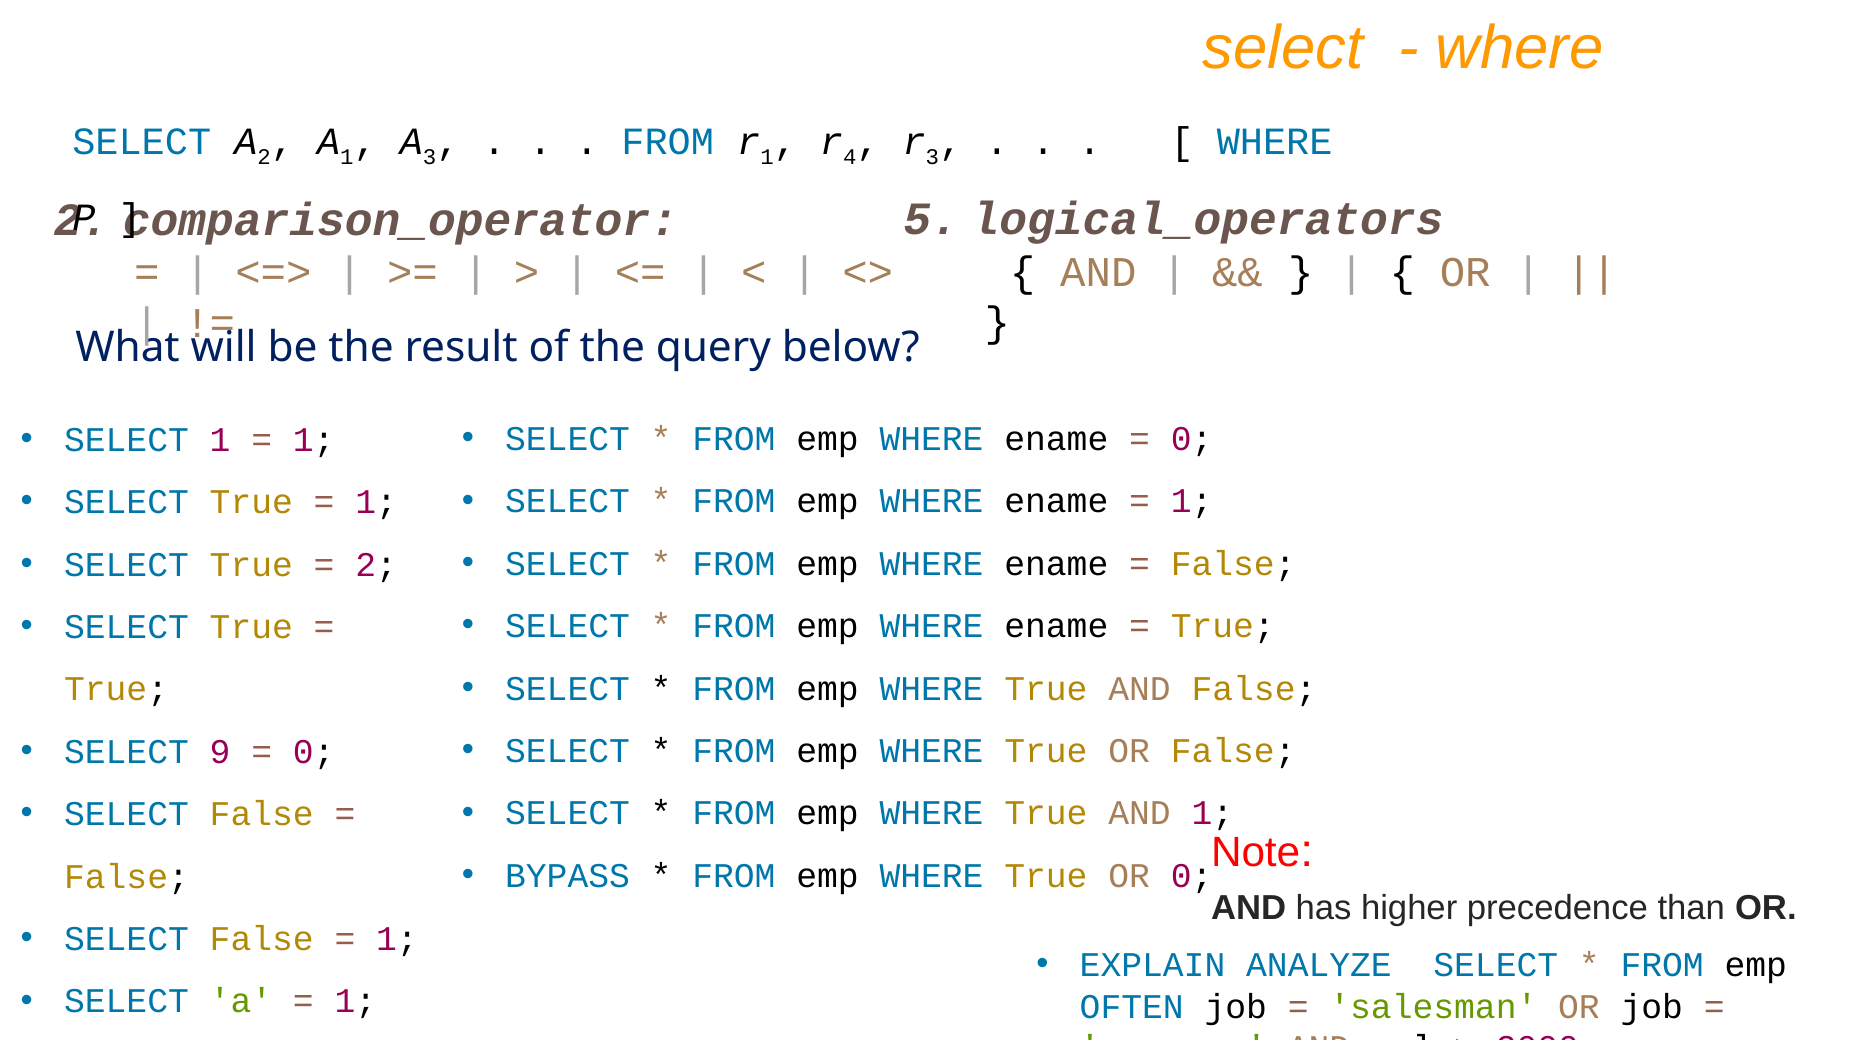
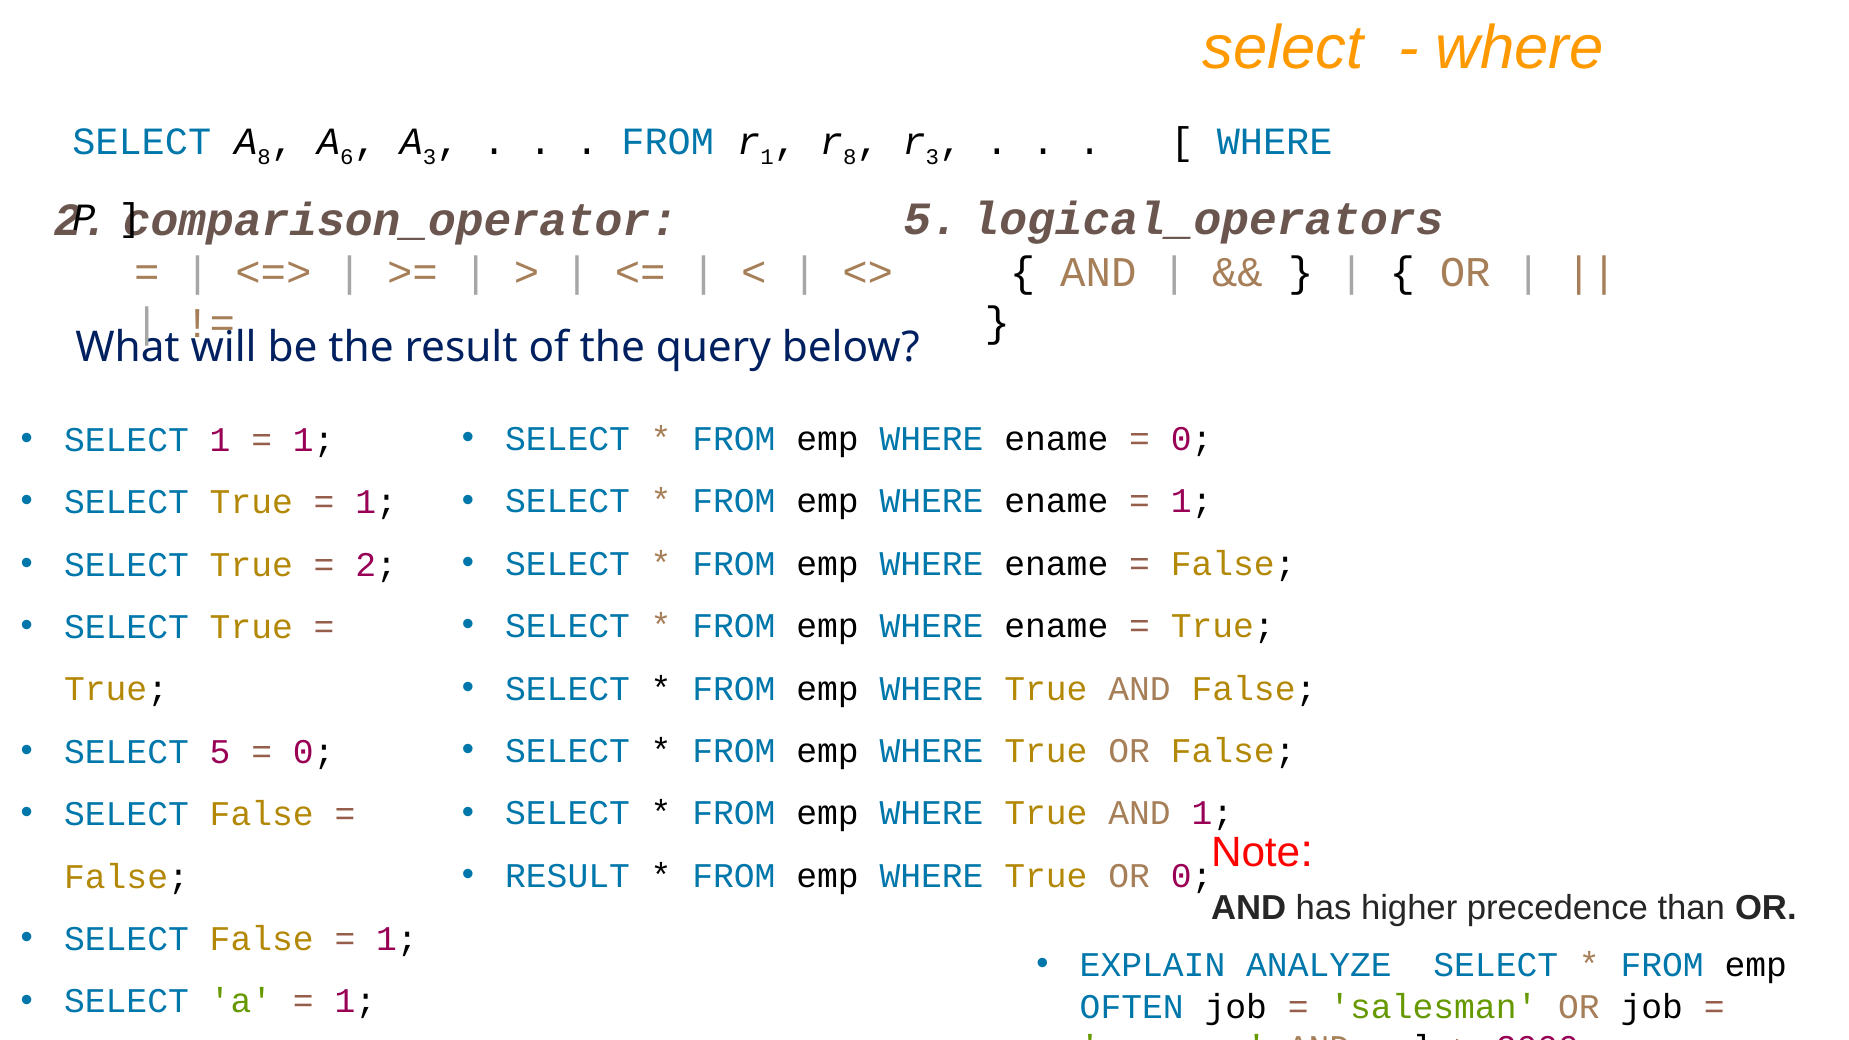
A 2: 2 -> 8
A 1: 1 -> 6
4 at (850, 157): 4 -> 8
SELECT 9: 9 -> 5
BYPASS at (568, 876): BYPASS -> RESULT
